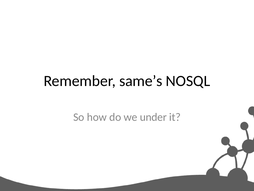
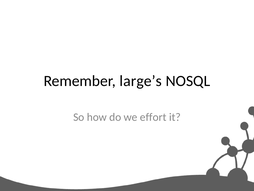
same’s: same’s -> large’s
under: under -> effort
